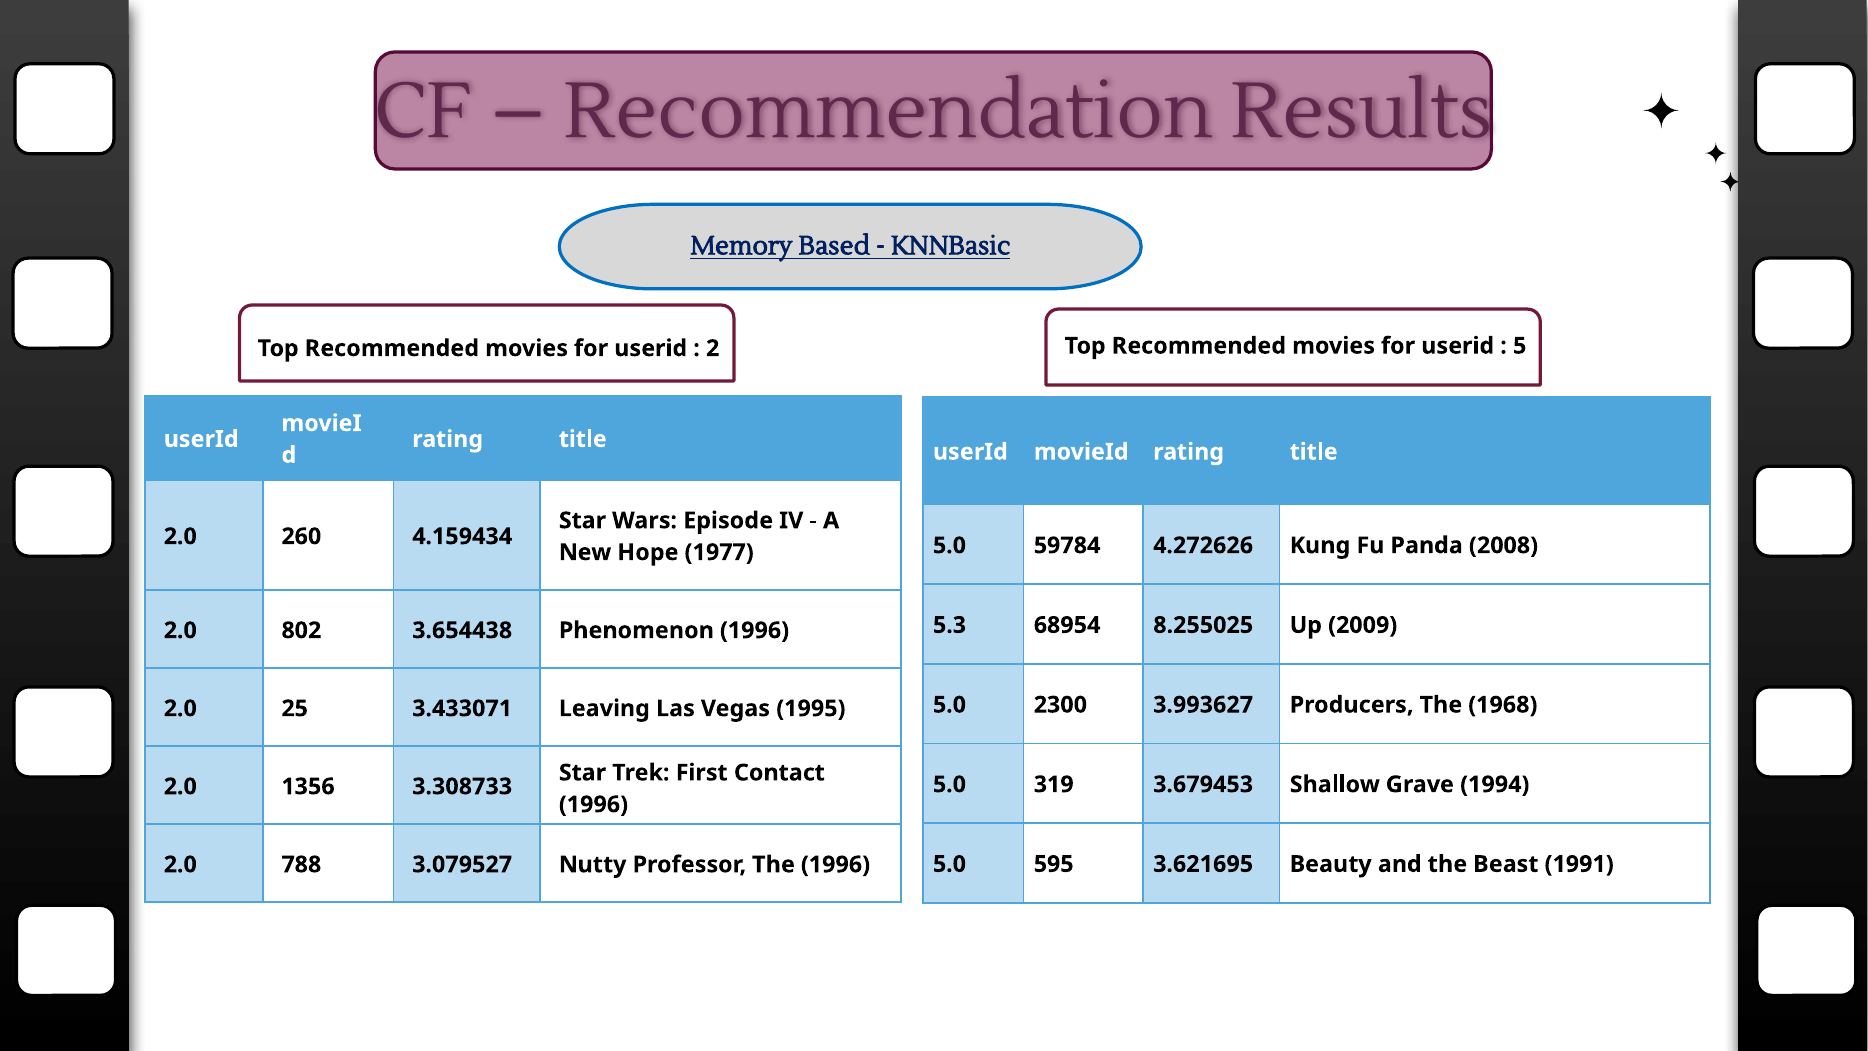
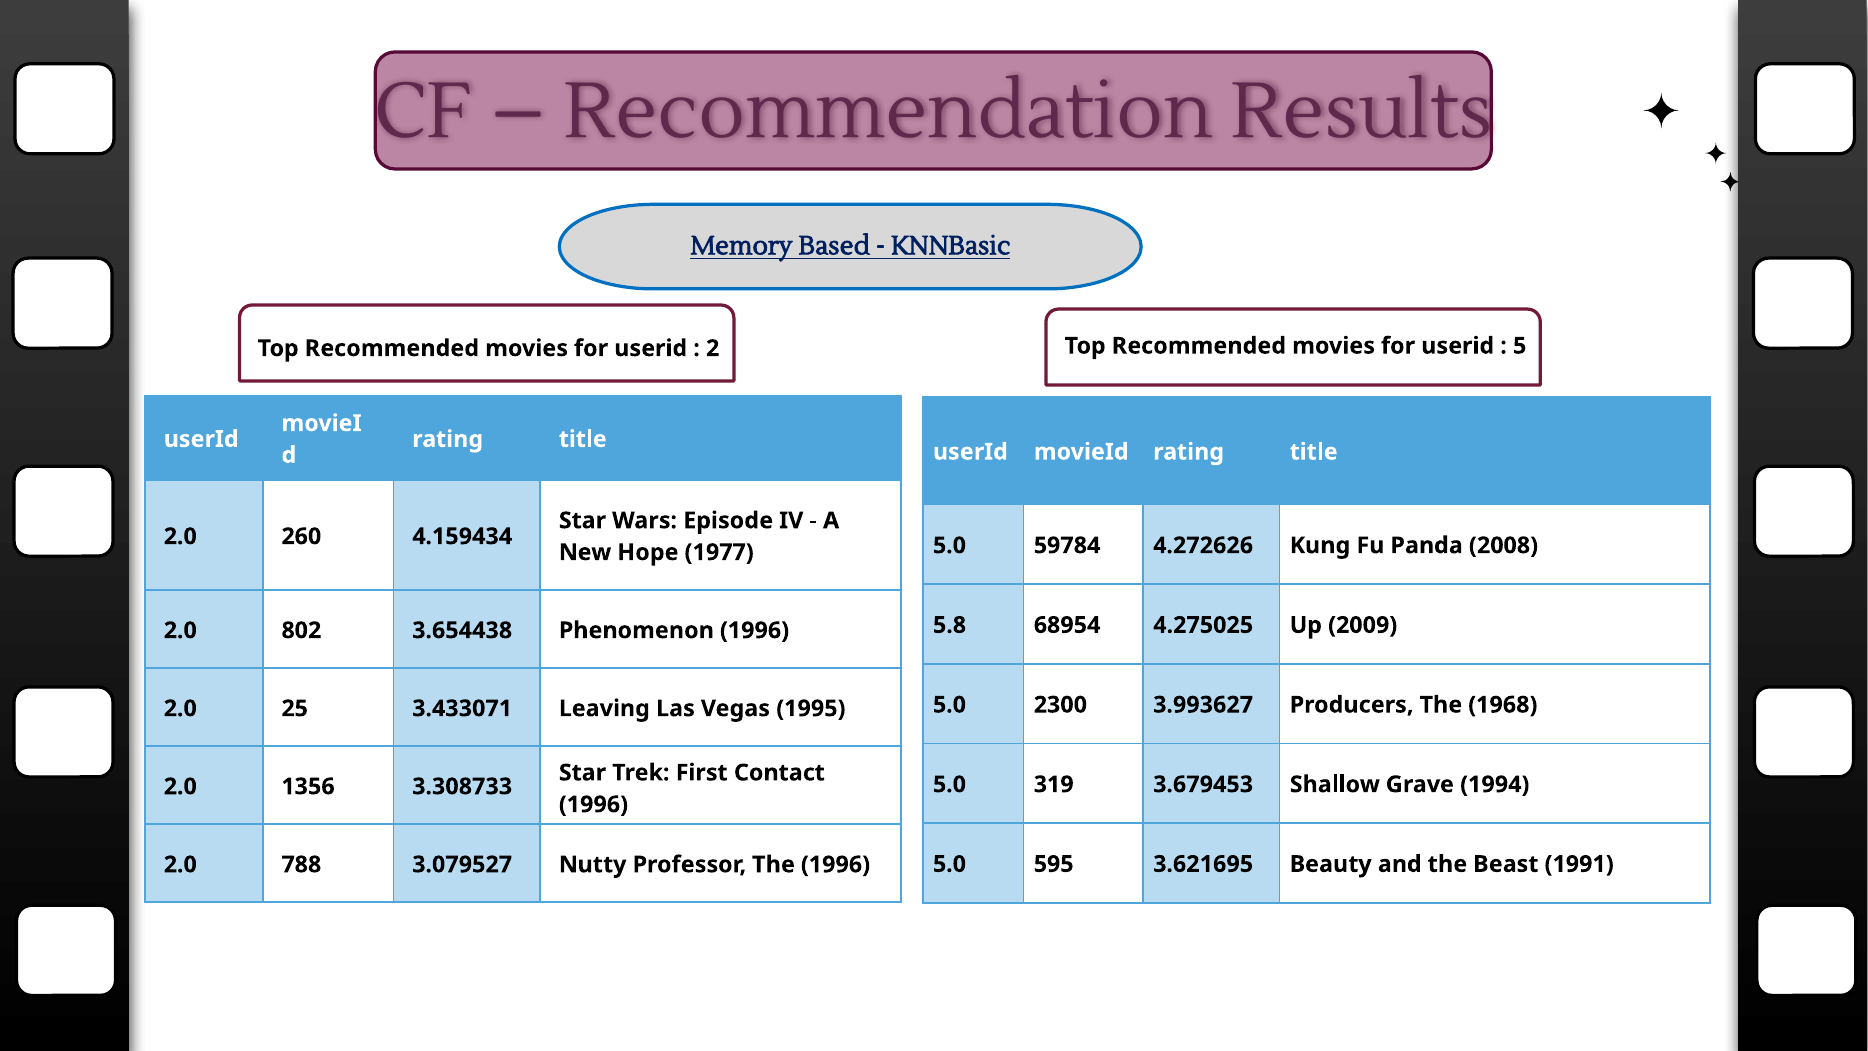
5.3: 5.3 -> 5.8
8.255025: 8.255025 -> 4.275025
